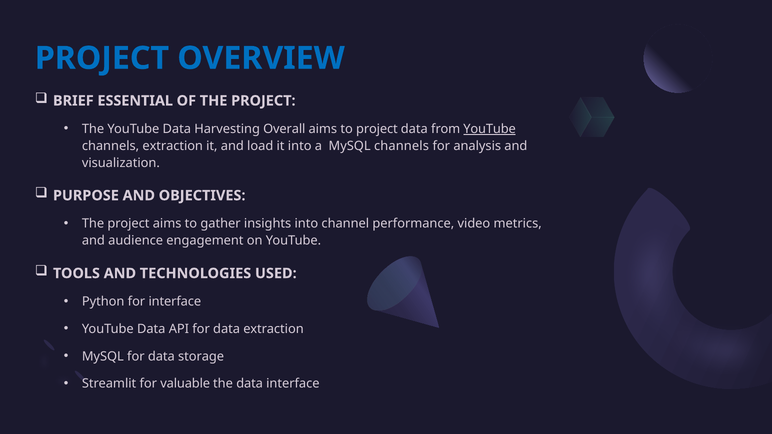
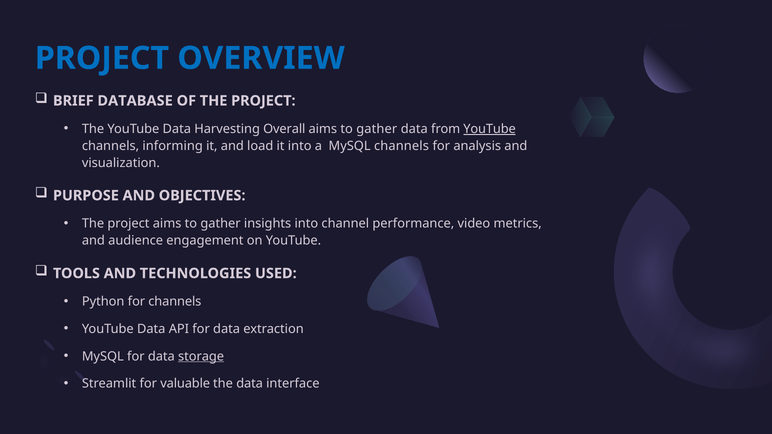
ESSENTIAL: ESSENTIAL -> DATABASE
project at (377, 129): project -> gather
channels extraction: extraction -> informing
for interface: interface -> channels
storage underline: none -> present
